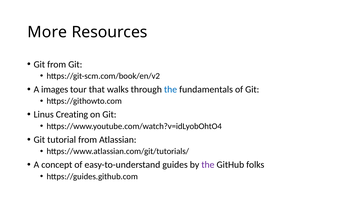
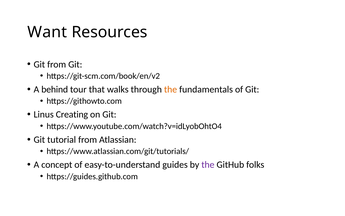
More: More -> Want
images: images -> behind
the at (171, 89) colour: blue -> orange
